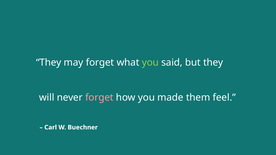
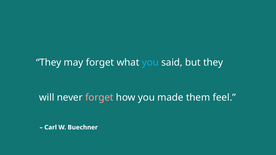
you at (150, 63) colour: light green -> light blue
